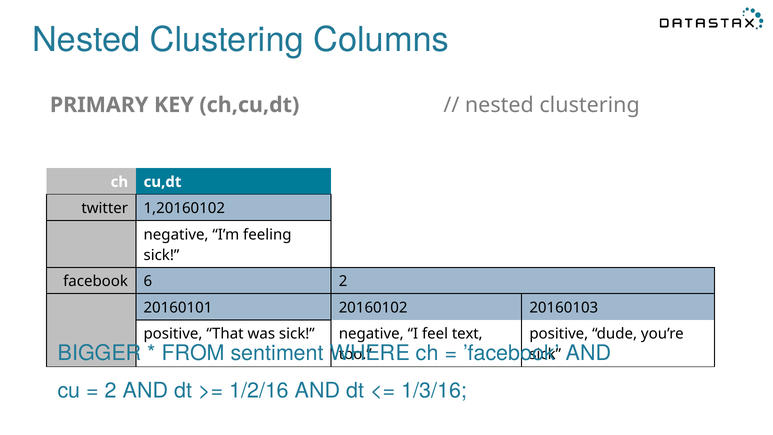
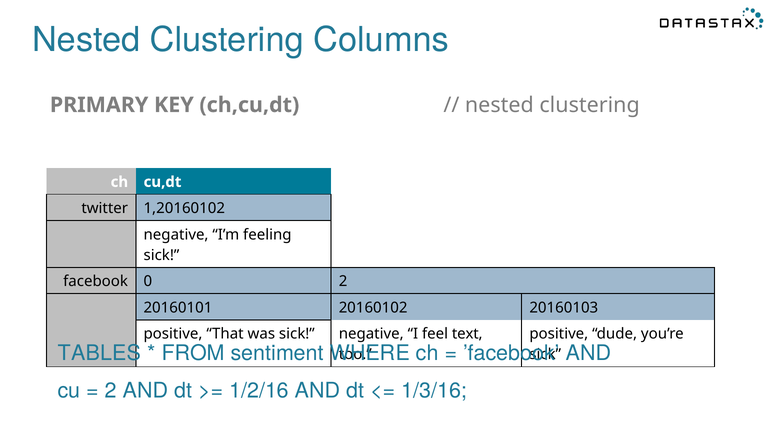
6: 6 -> 0
BIGGER: BIGGER -> TABLES
